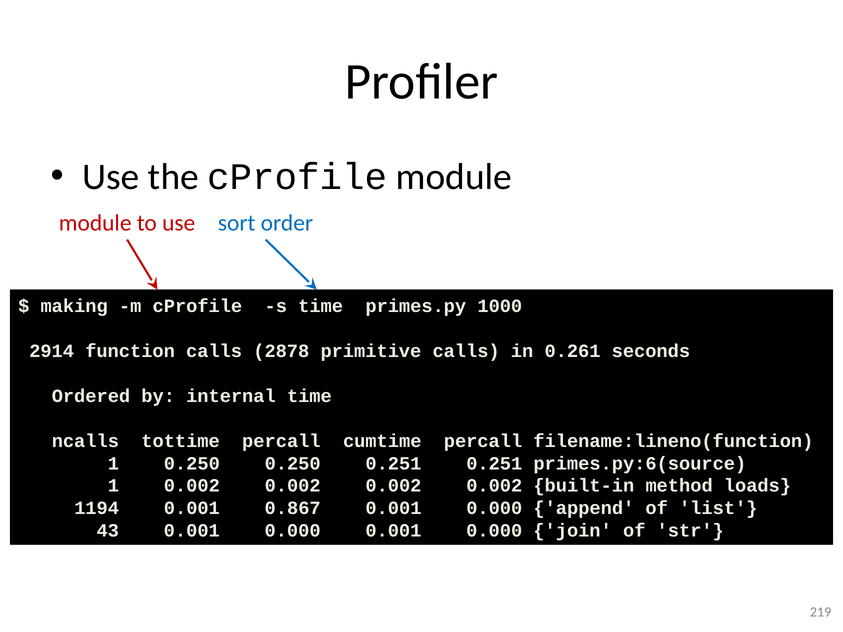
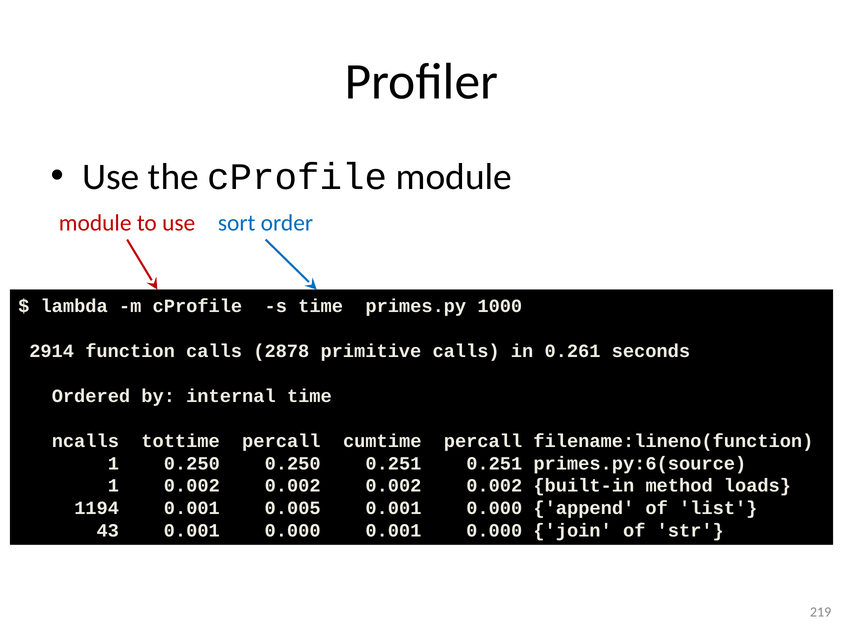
making: making -> lambda
0.867: 0.867 -> 0.005
